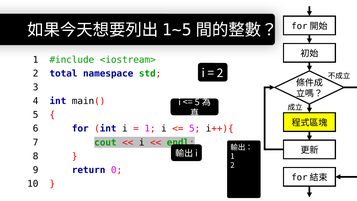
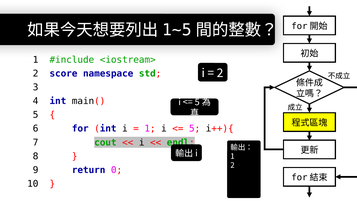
total: total -> score
